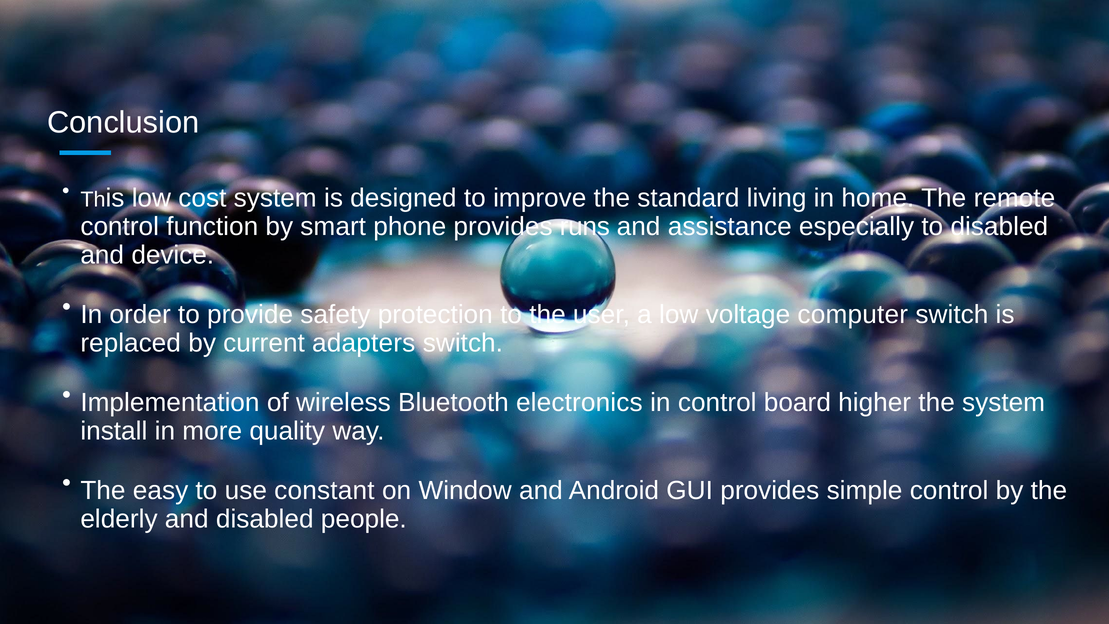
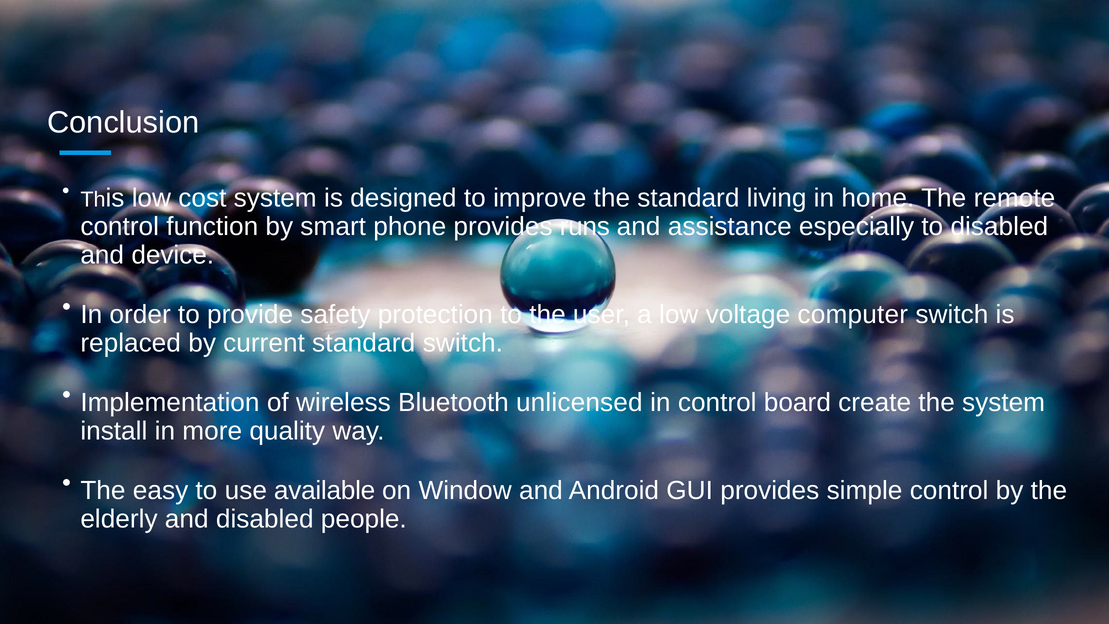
current adapters: adapters -> standard
electronics: electronics -> unlicensed
higher: higher -> create
constant: constant -> available
